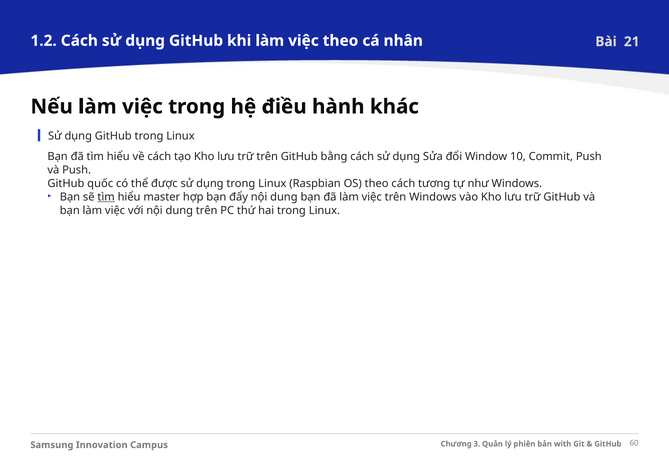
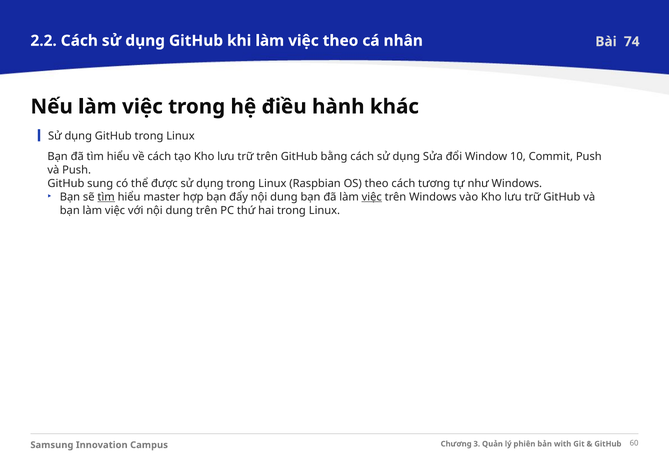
1.2: 1.2 -> 2.2
21: 21 -> 74
quốc: quốc -> sung
việc at (372, 197) underline: none -> present
